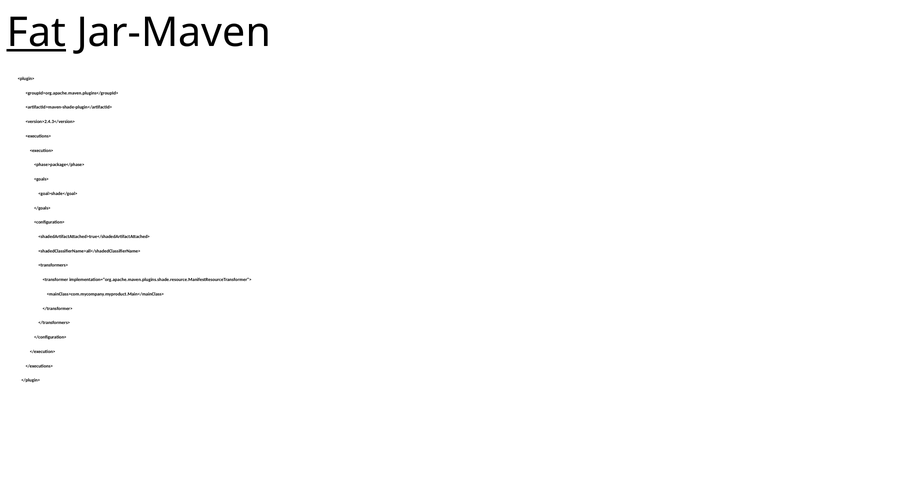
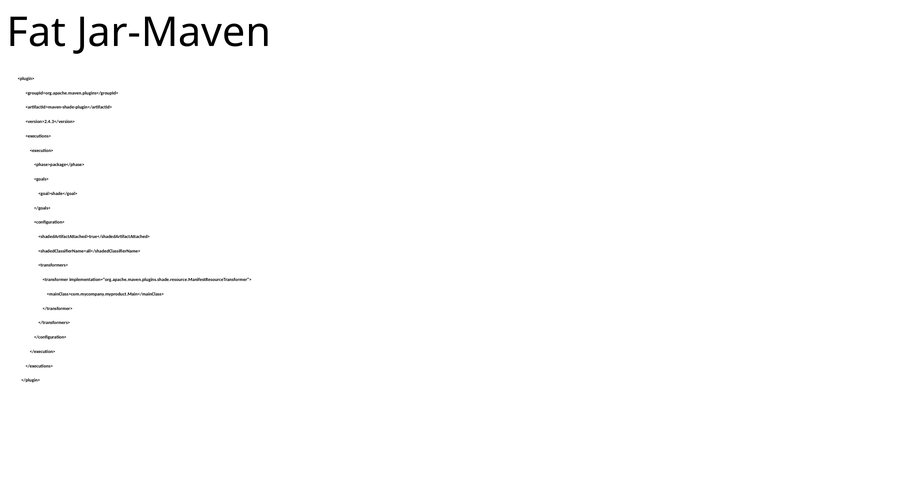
Fat underline: present -> none
